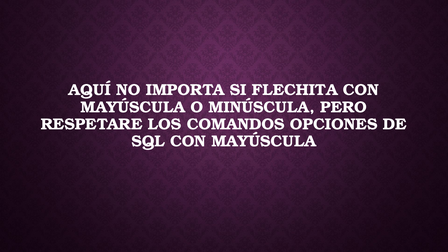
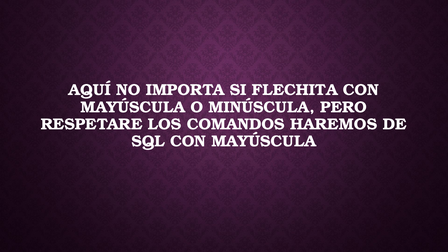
OPCIONES: OPCIONES -> HAREMOS
